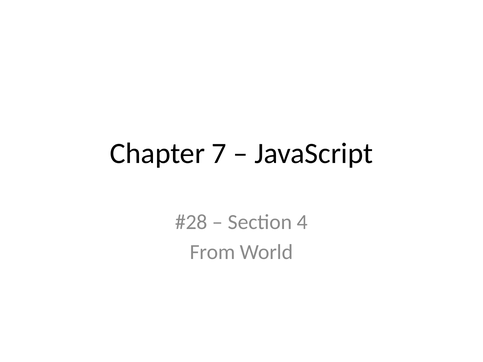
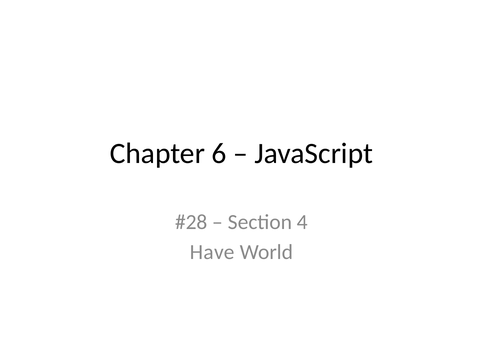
7: 7 -> 6
From: From -> Have
